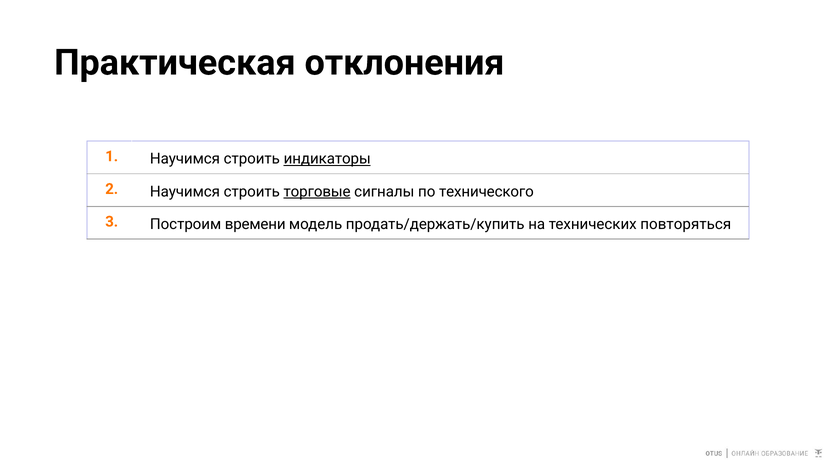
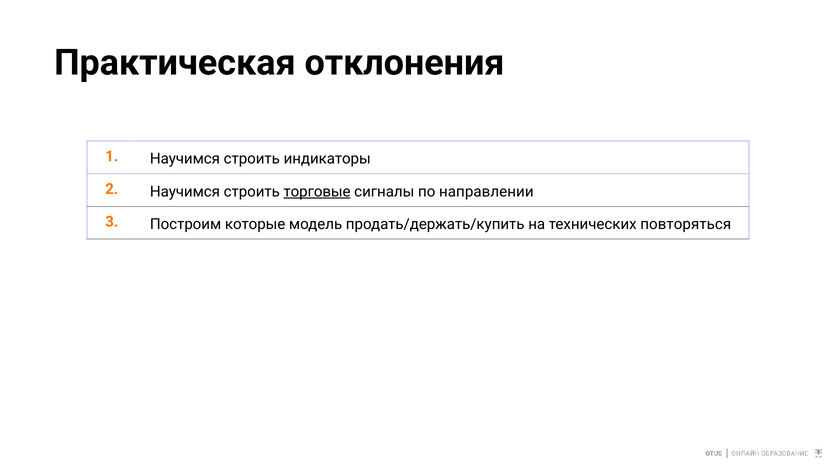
индикаторы underline: present -> none
технического: технического -> направлении
времени: времени -> которые
